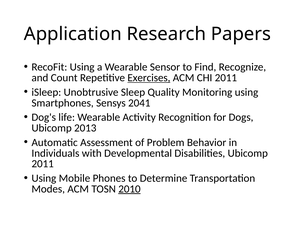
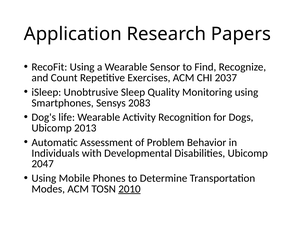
Exercises underline: present -> none
CHI 2011: 2011 -> 2037
2041: 2041 -> 2083
2011 at (43, 164): 2011 -> 2047
